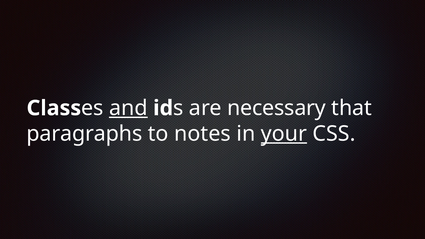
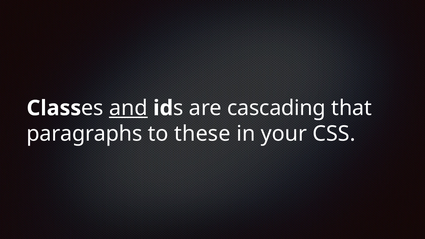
necessary: necessary -> cascading
notes: notes -> these
your underline: present -> none
